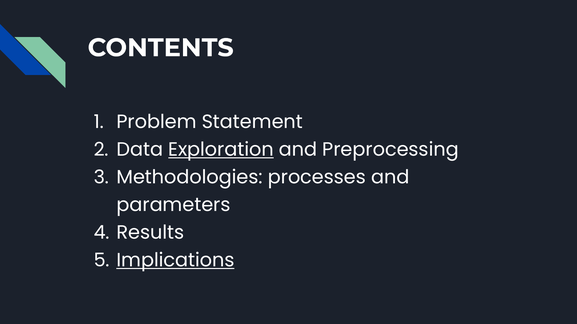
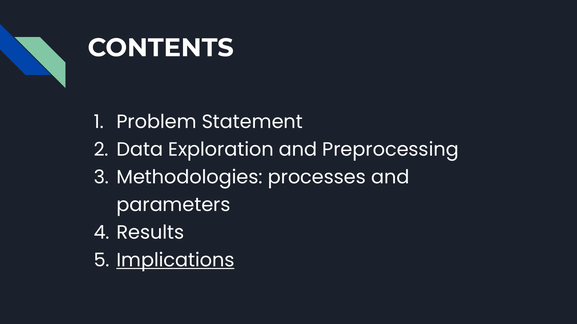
Exploration underline: present -> none
